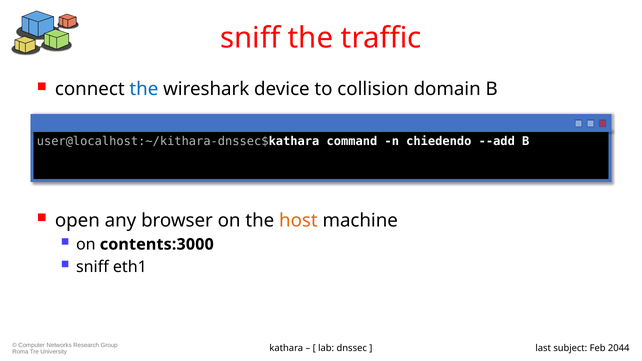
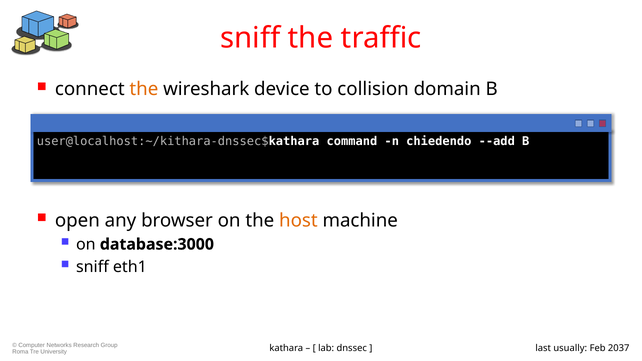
the at (144, 89) colour: blue -> orange
contents:3000: contents:3000 -> database:3000
subject: subject -> usually
2044: 2044 -> 2037
